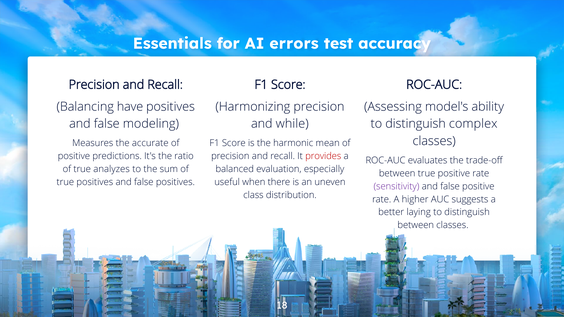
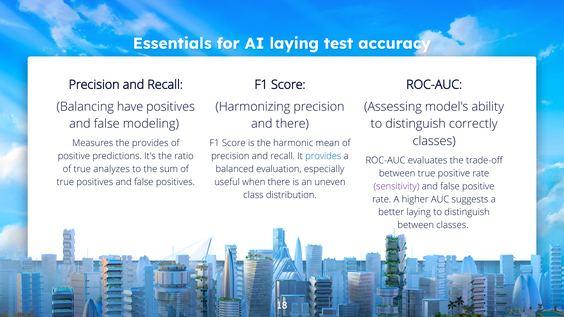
AI errors: errors -> laying
and while: while -> there
complex: complex -> correctly
the accurate: accurate -> provides
provides at (323, 156) colour: red -> blue
